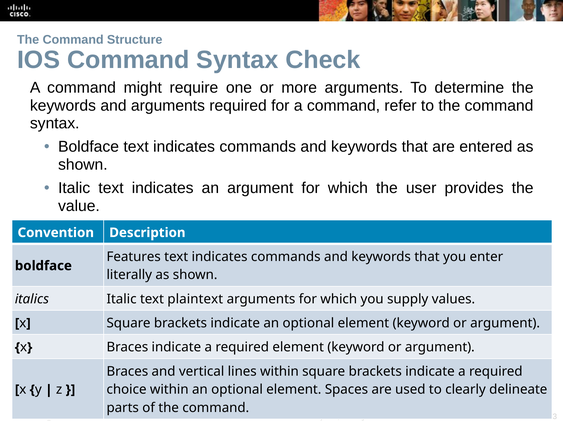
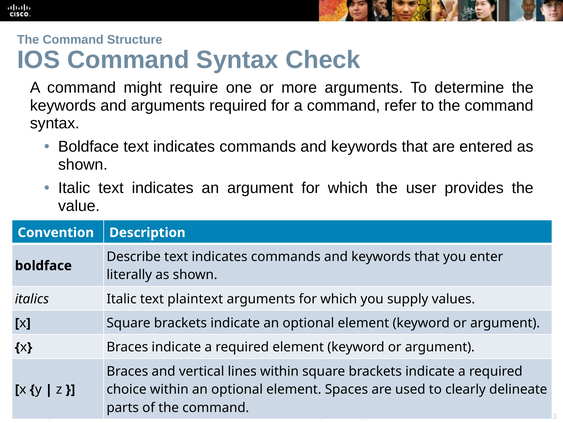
Features: Features -> Describe
